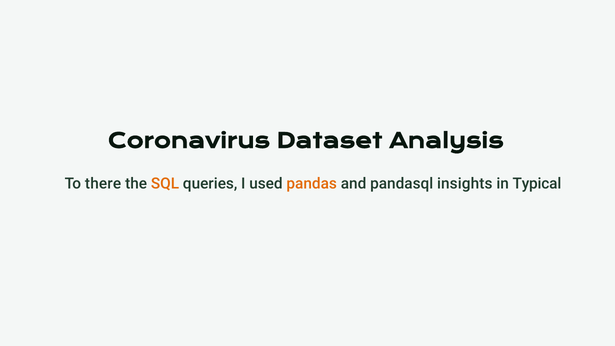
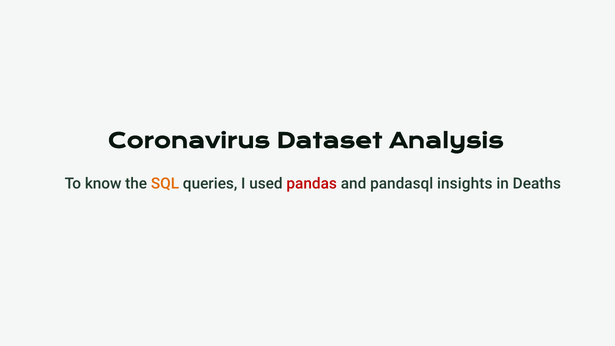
there: there -> know
pandas colour: orange -> red
Typical: Typical -> Deaths
